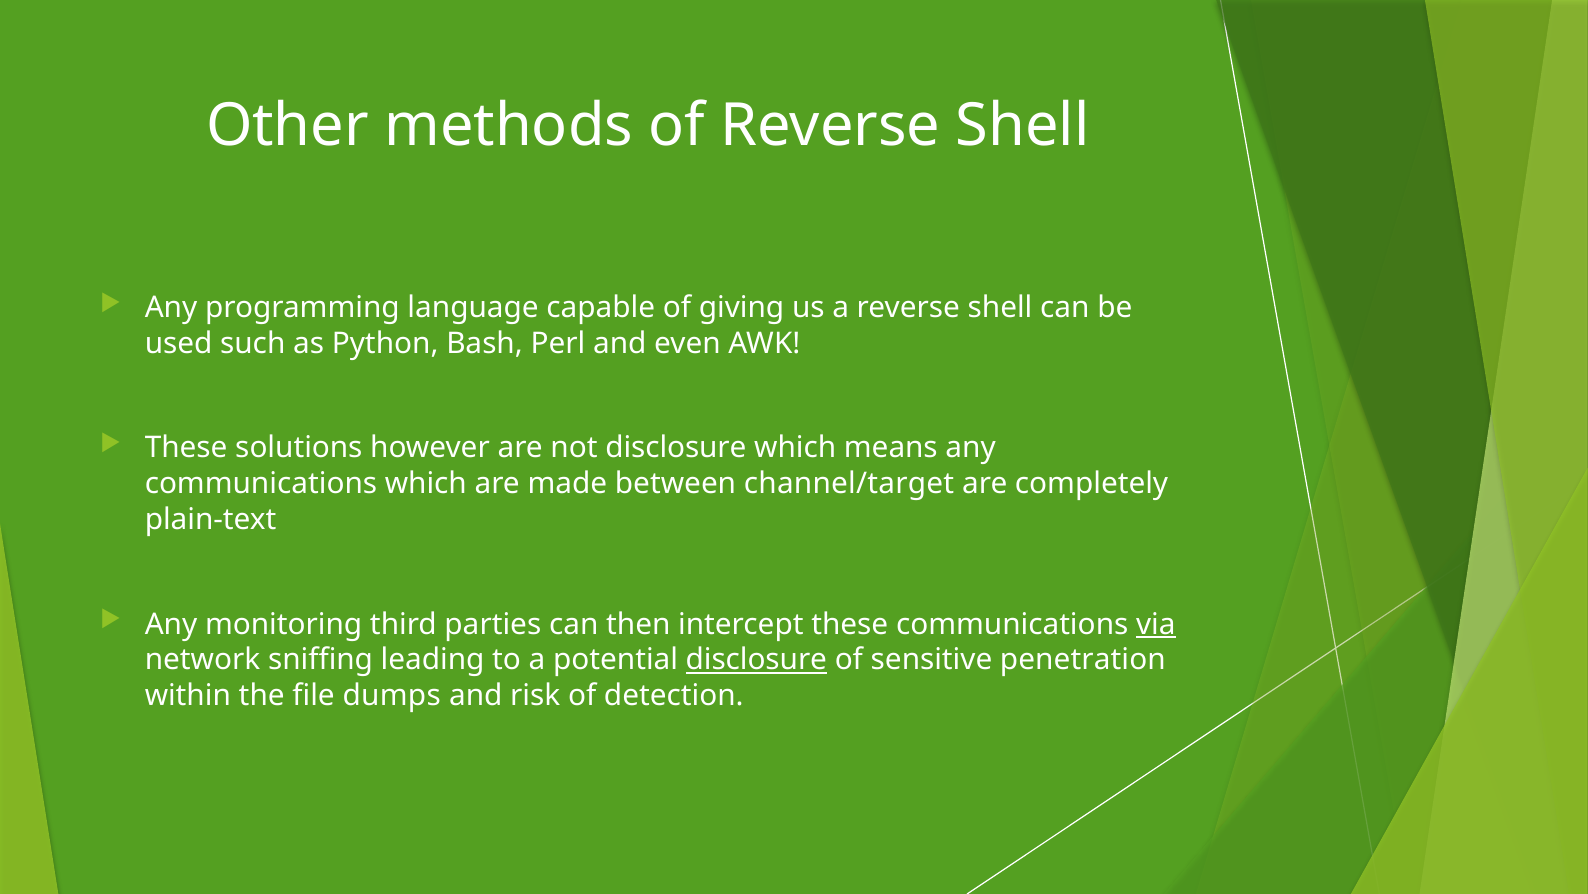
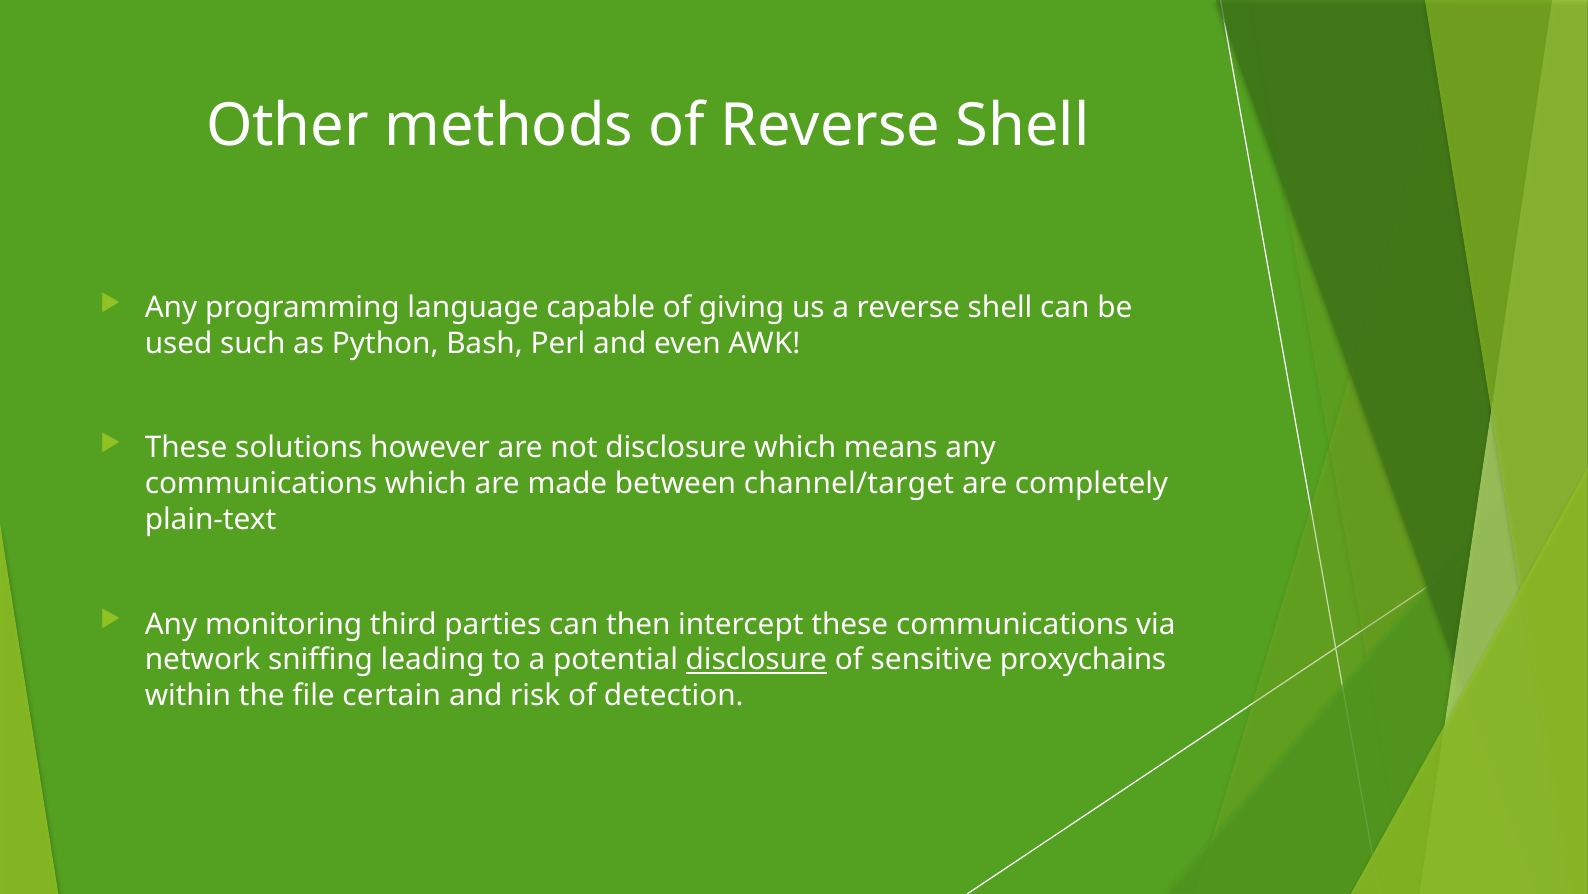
via underline: present -> none
penetration: penetration -> proxychains
dumps: dumps -> certain
